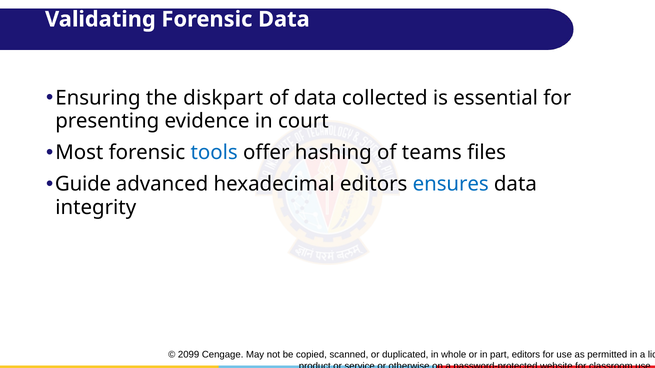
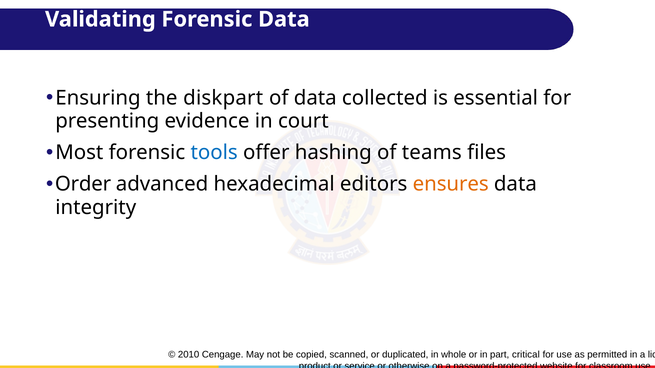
Guide: Guide -> Order
ensures colour: blue -> orange
2099: 2099 -> 2010
part editors: editors -> critical
